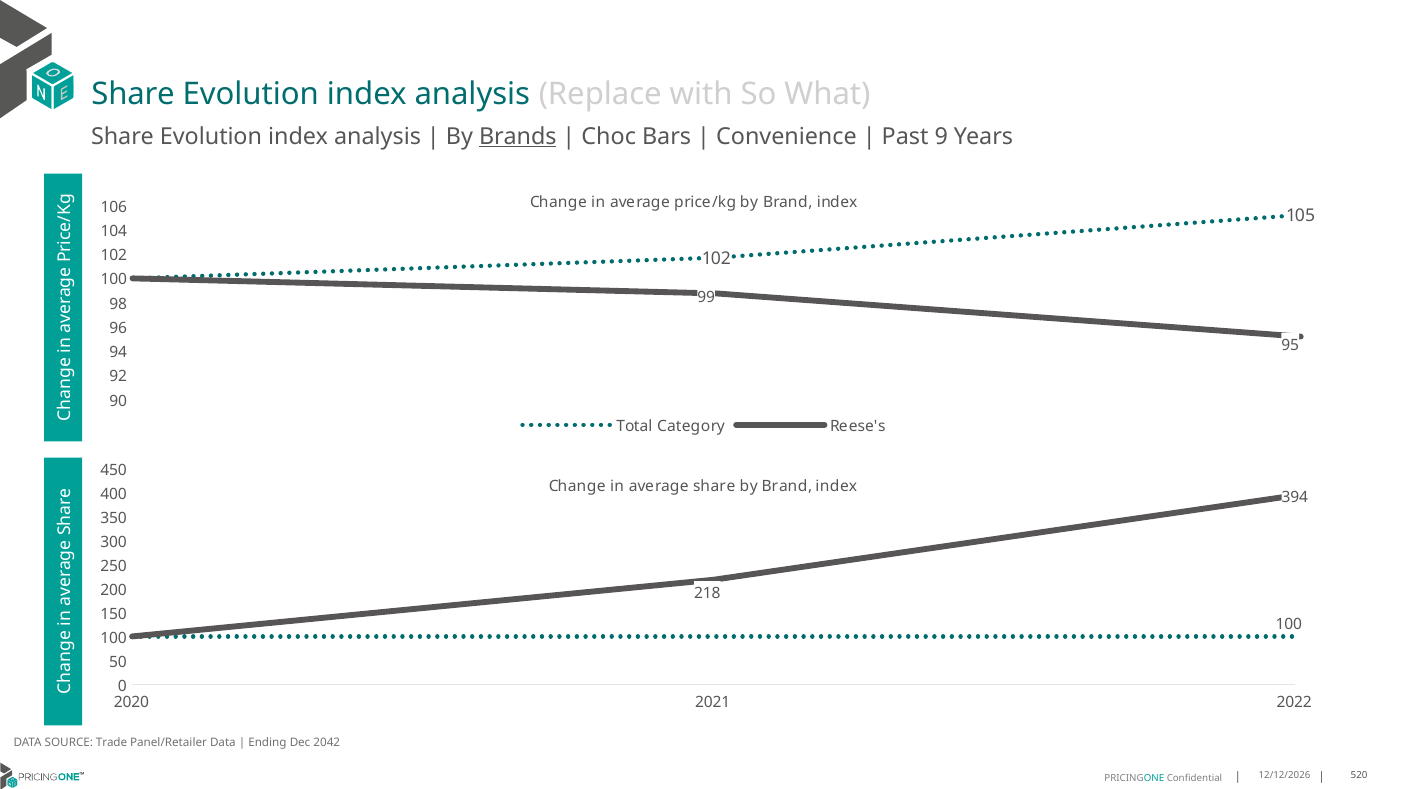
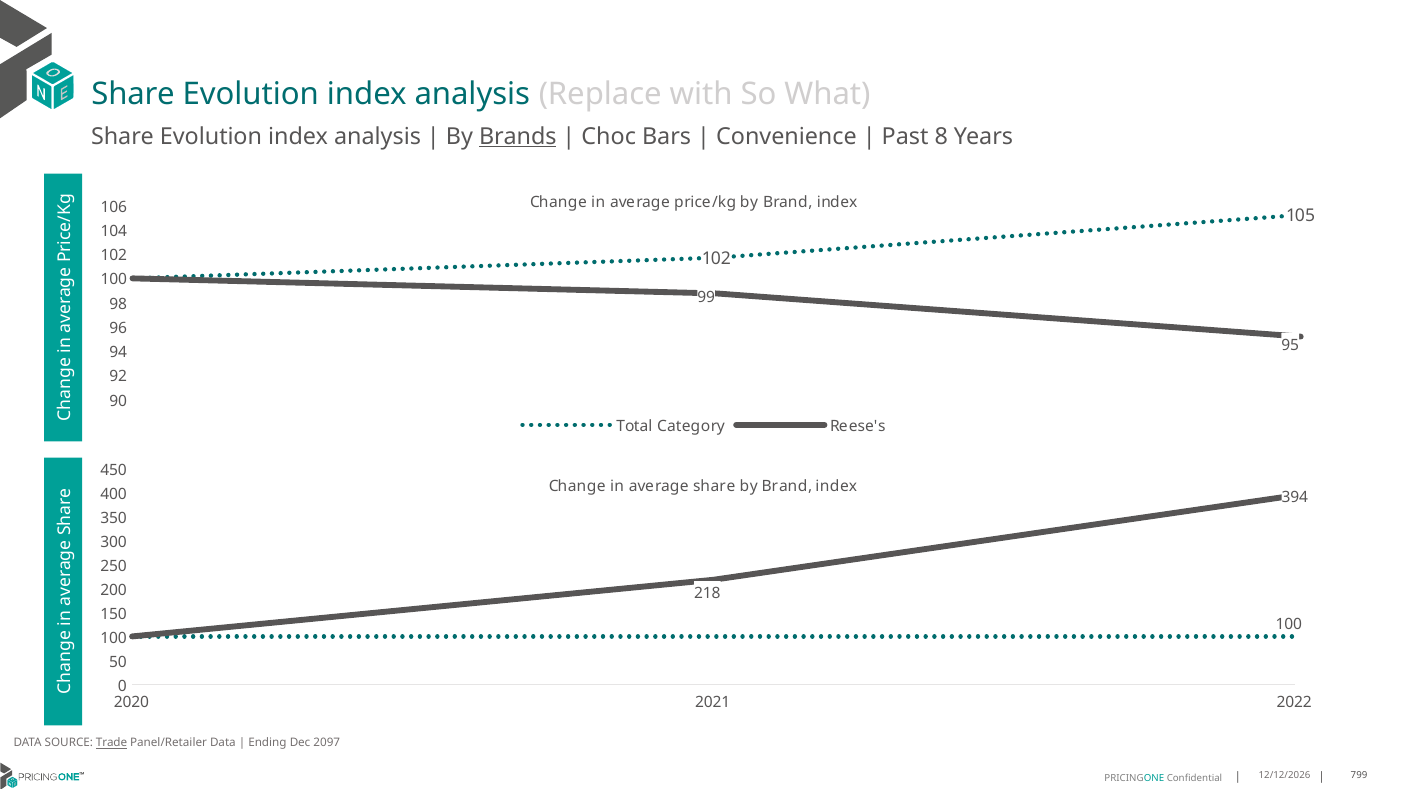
9: 9 -> 8
Trade underline: none -> present
2042: 2042 -> 2097
520: 520 -> 799
